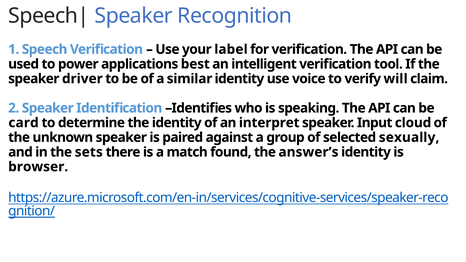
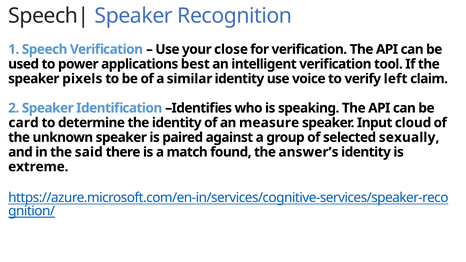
label: label -> close
driver: driver -> pixels
will: will -> left
interpret: interpret -> measure
sets: sets -> said
browser: browser -> extreme
